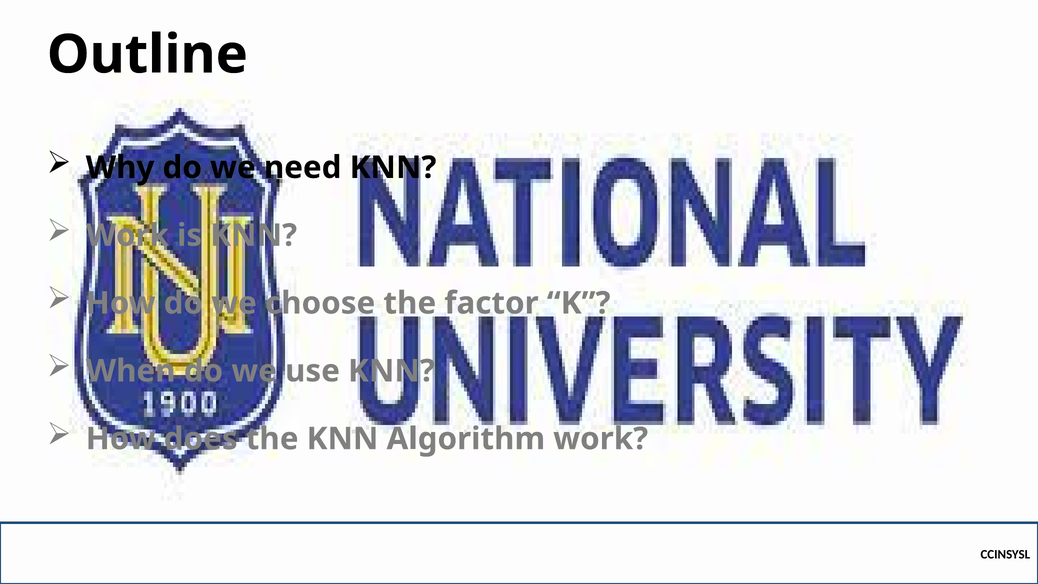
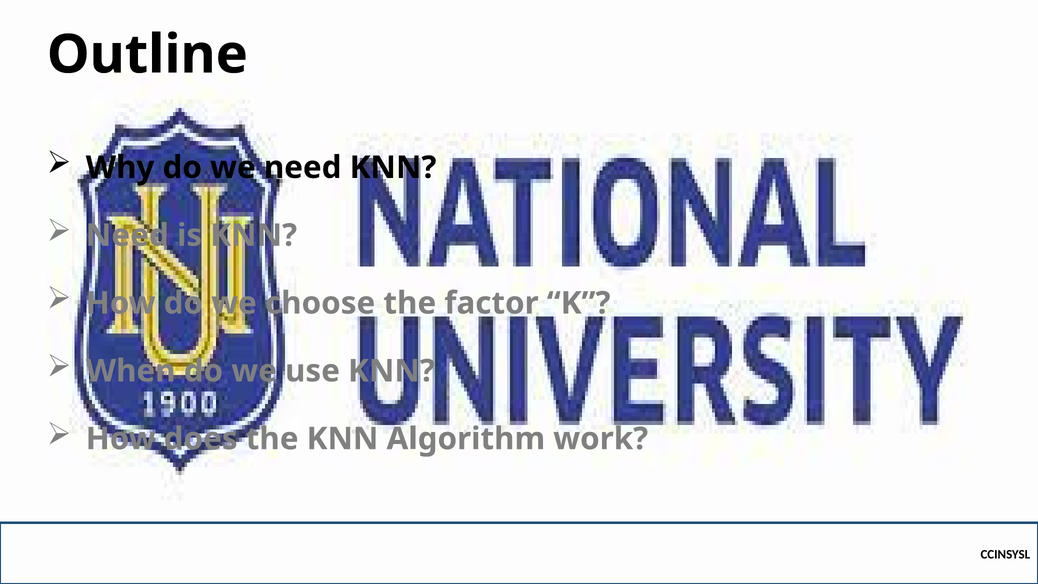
Work at (127, 235): Work -> Need
